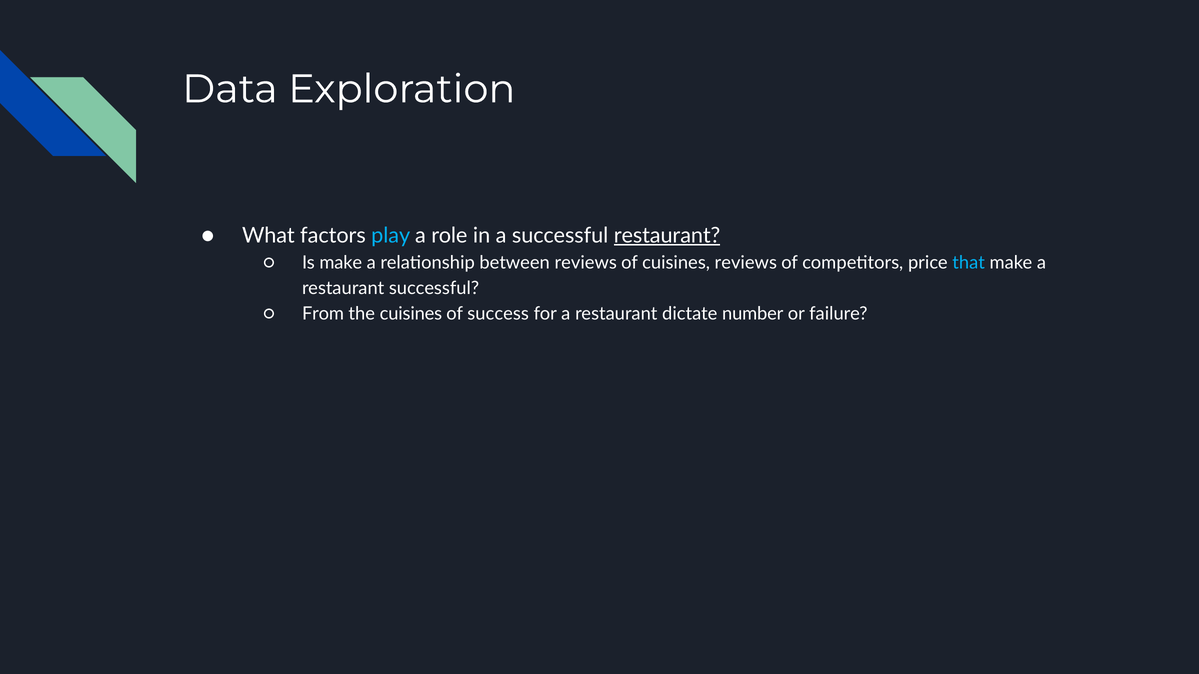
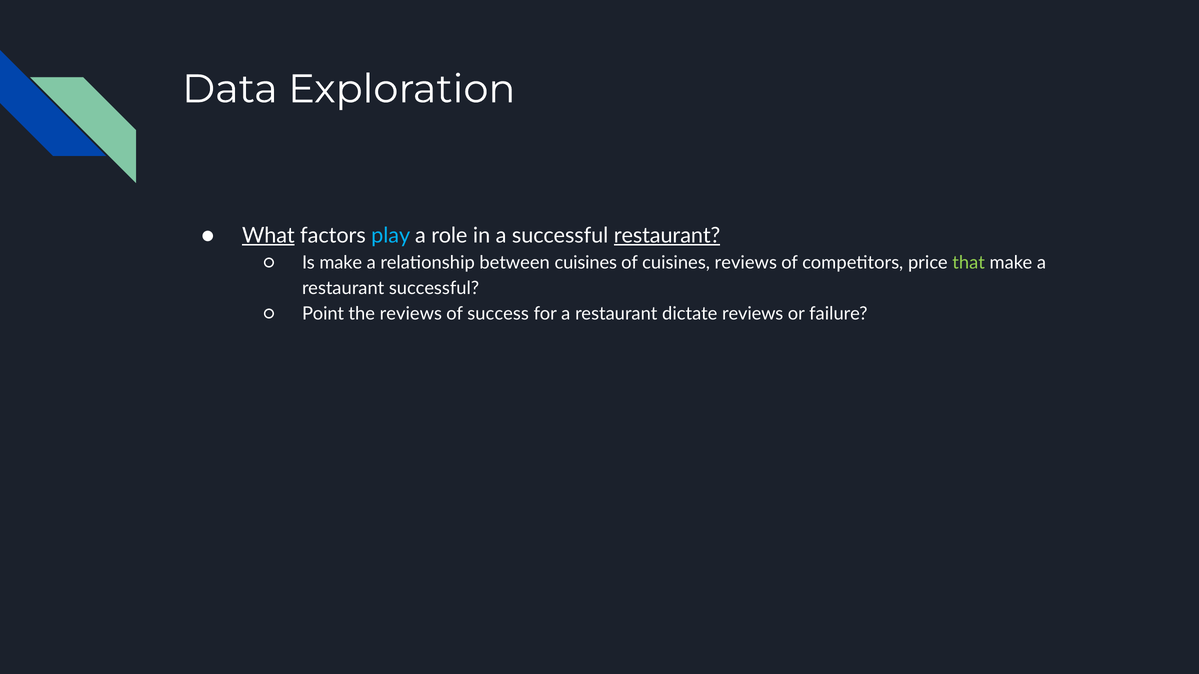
What underline: none -> present
between reviews: reviews -> cuisines
that colour: light blue -> light green
From: From -> Point
the cuisines: cuisines -> reviews
dictate number: number -> reviews
